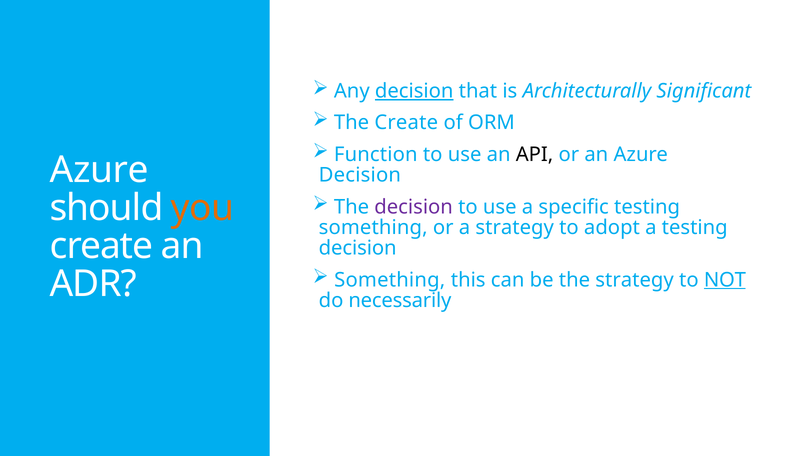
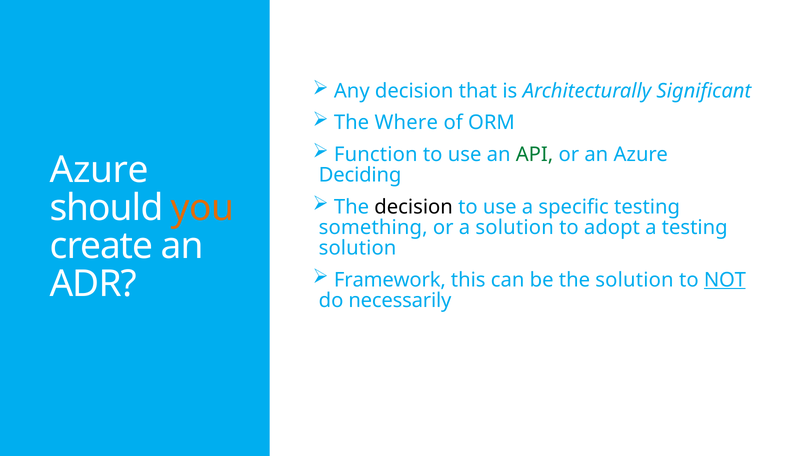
decision at (414, 91) underline: present -> none
The Create: Create -> Where
API colour: black -> green
Decision at (360, 175): Decision -> Deciding
decision at (414, 207) colour: purple -> black
a strategy: strategy -> solution
decision at (358, 248): decision -> solution
Something at (390, 280): Something -> Framework
the strategy: strategy -> solution
